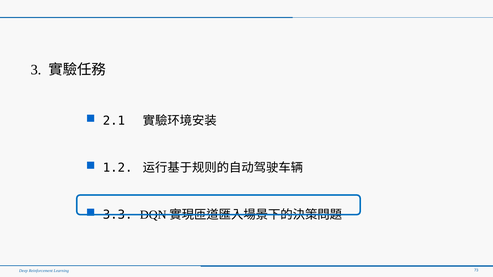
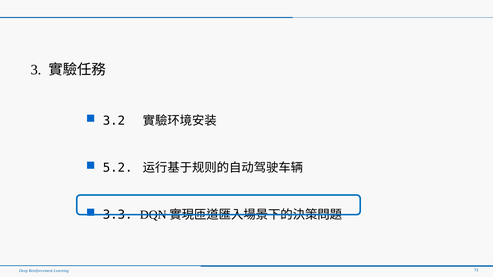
2.1: 2.1 -> 3.2
1.2: 1.2 -> 5.2
